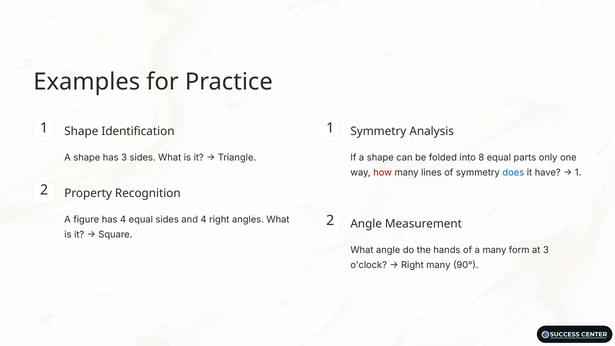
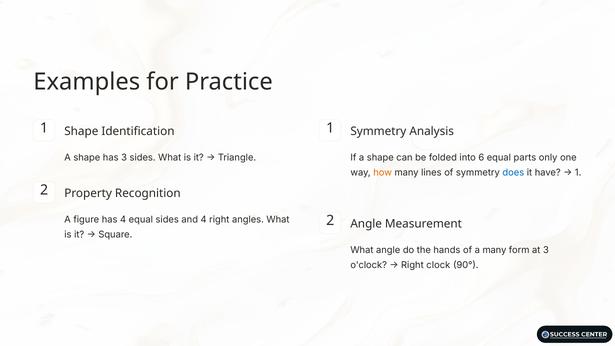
8: 8 -> 6
how colour: red -> orange
Right many: many -> clock
